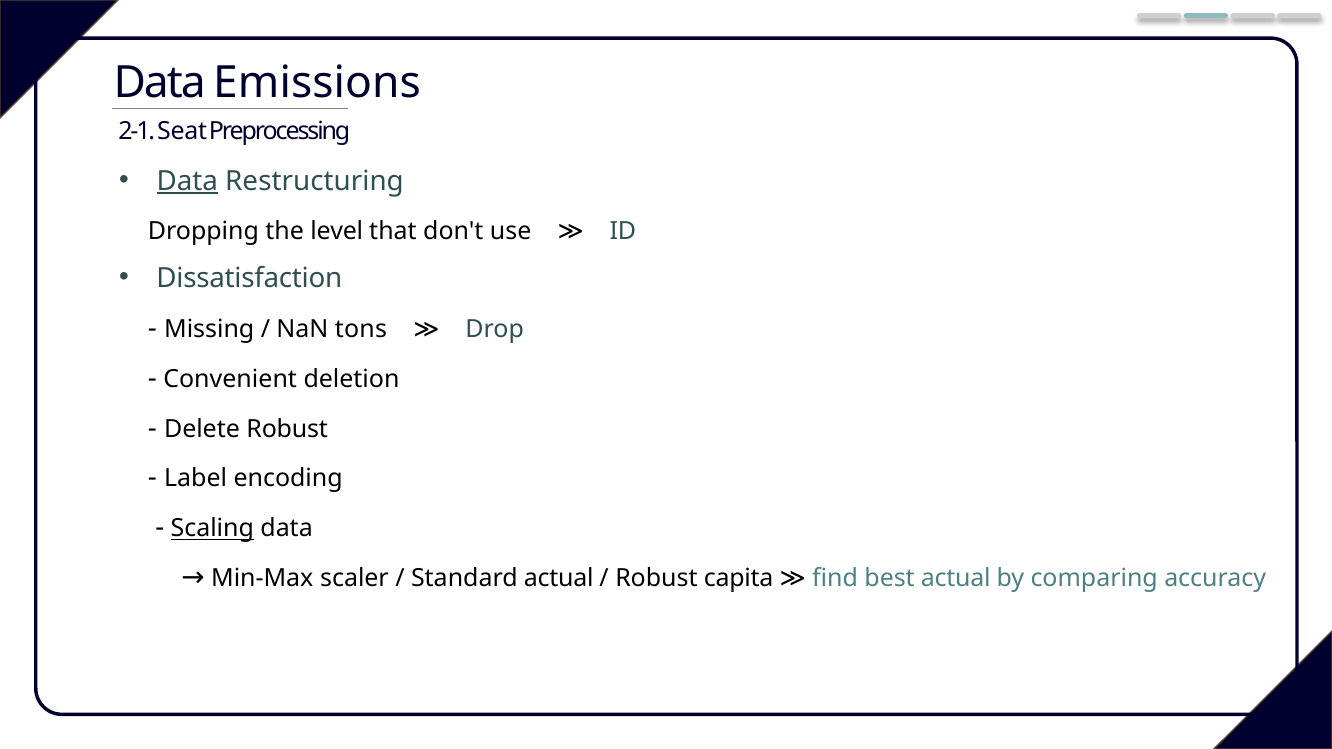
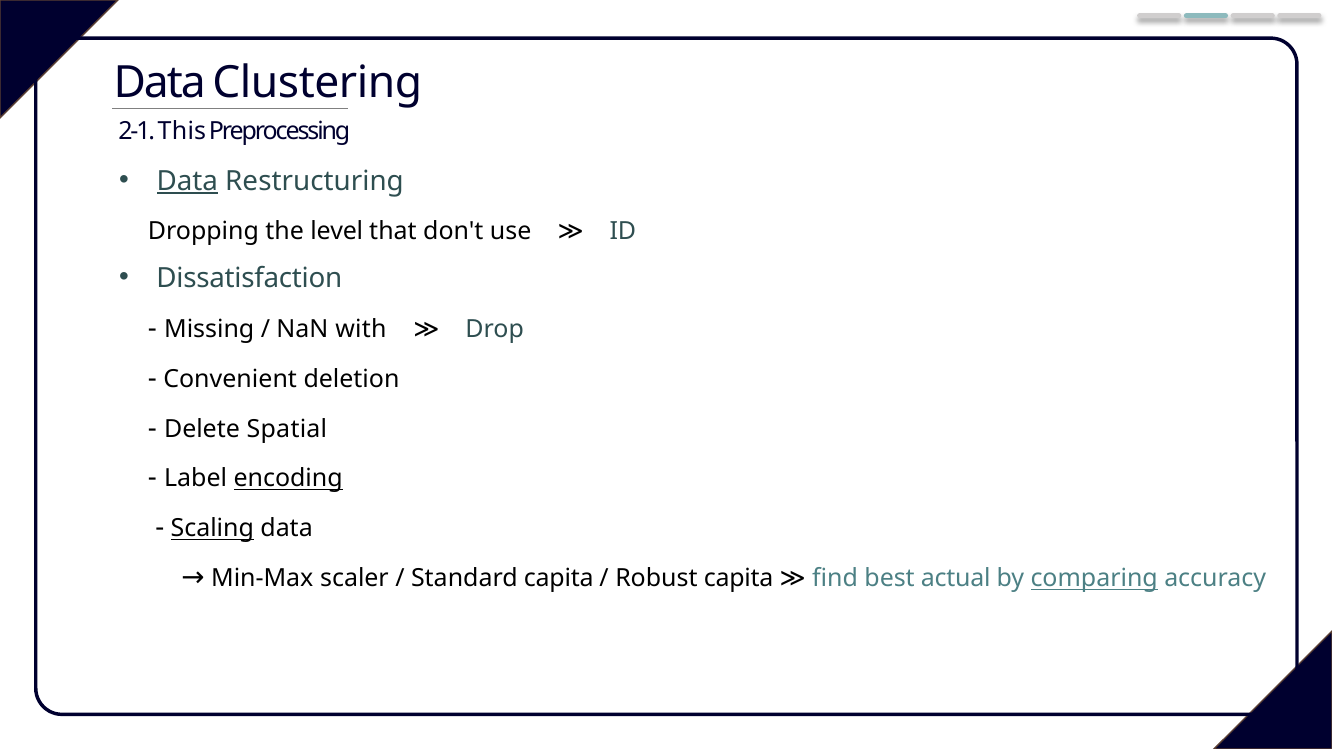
Emissions: Emissions -> Clustering
Seat: Seat -> This
tons: tons -> with
Delete Robust: Robust -> Spatial
encoding underline: none -> present
Standard actual: actual -> capita
comparing underline: none -> present
